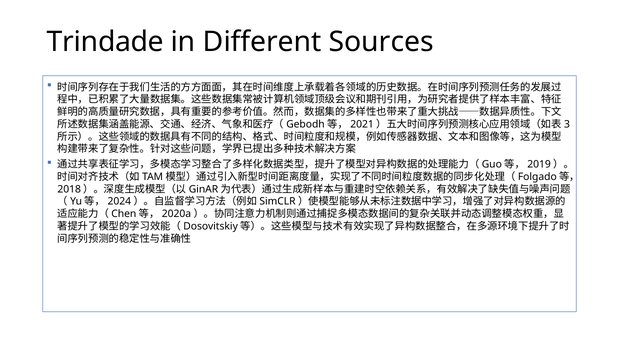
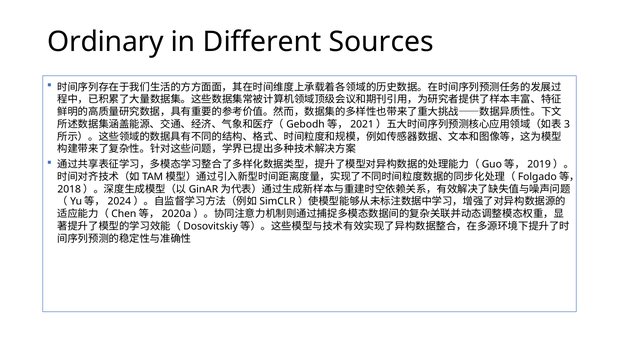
Trindade: Trindade -> Ordinary
